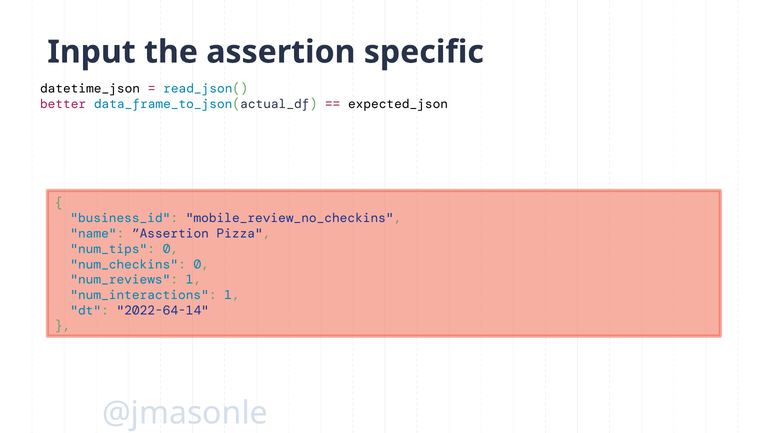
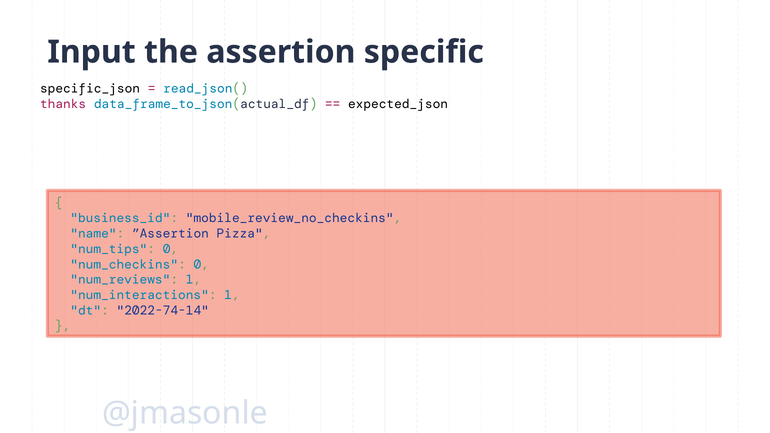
datetime_json: datetime_json -> specific_json
better: better -> thanks
2022-64-14: 2022-64-14 -> 2022-74-14
